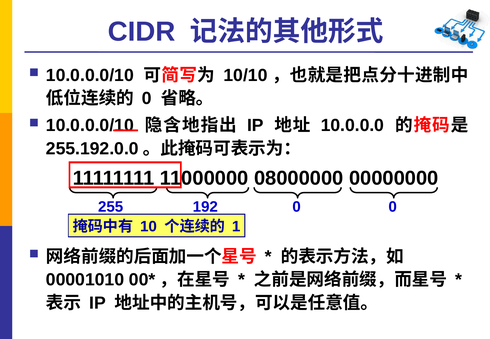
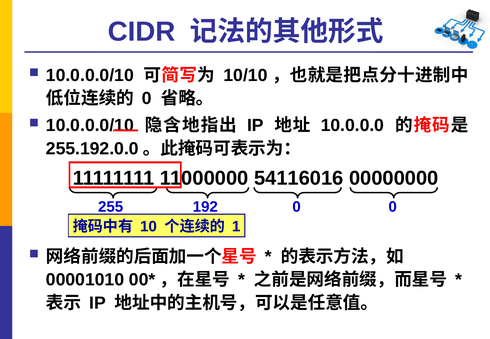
08000000: 08000000 -> 54116016
